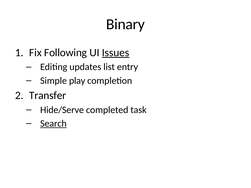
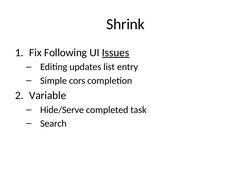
Binary: Binary -> Shrink
play: play -> cors
Transfer: Transfer -> Variable
Search underline: present -> none
